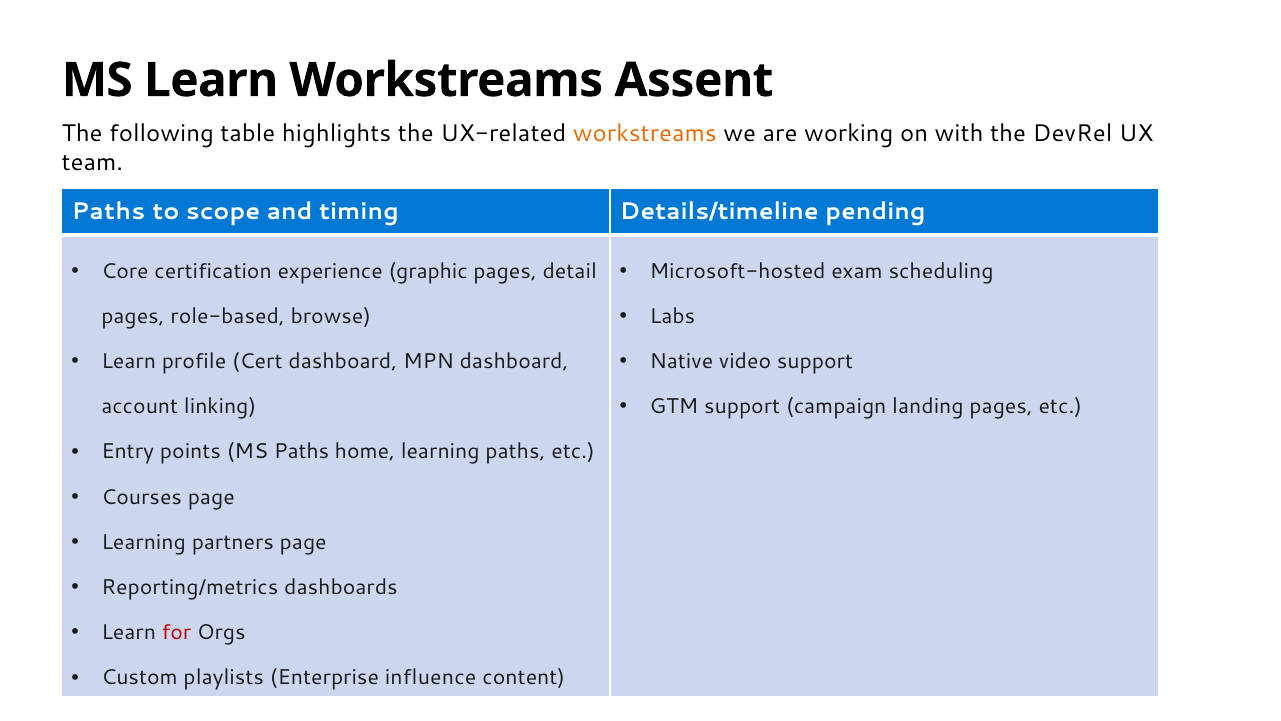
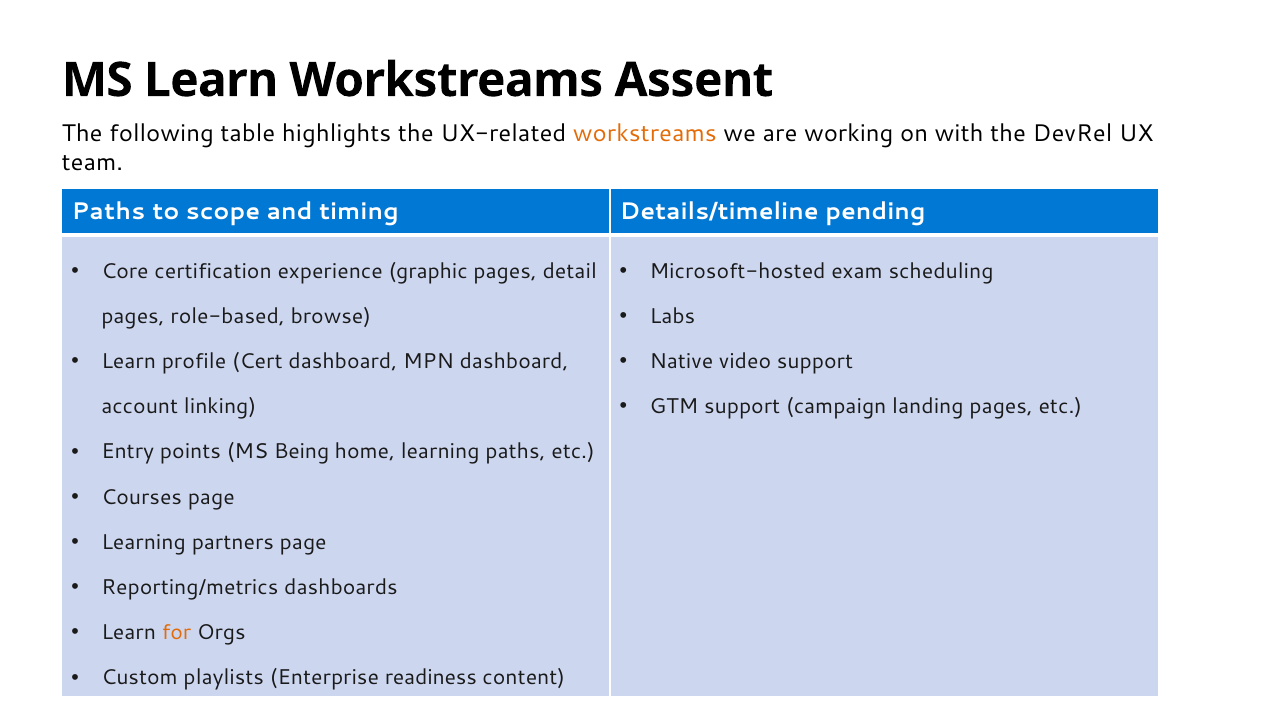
MS Paths: Paths -> Being
for colour: red -> orange
influence: influence -> readiness
